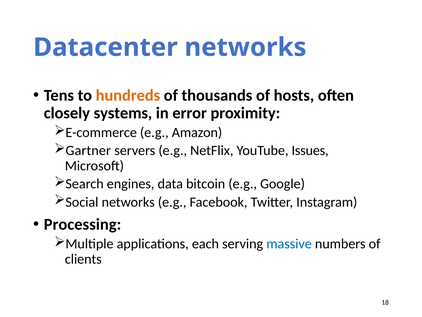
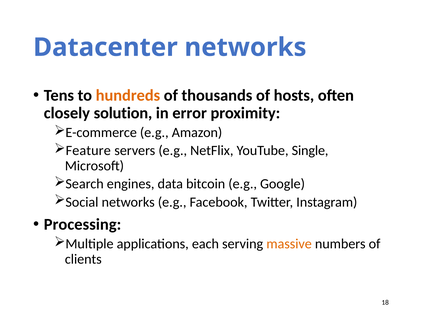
systems: systems -> solution
Gartner: Gartner -> Feature
Issues: Issues -> Single
massive colour: blue -> orange
